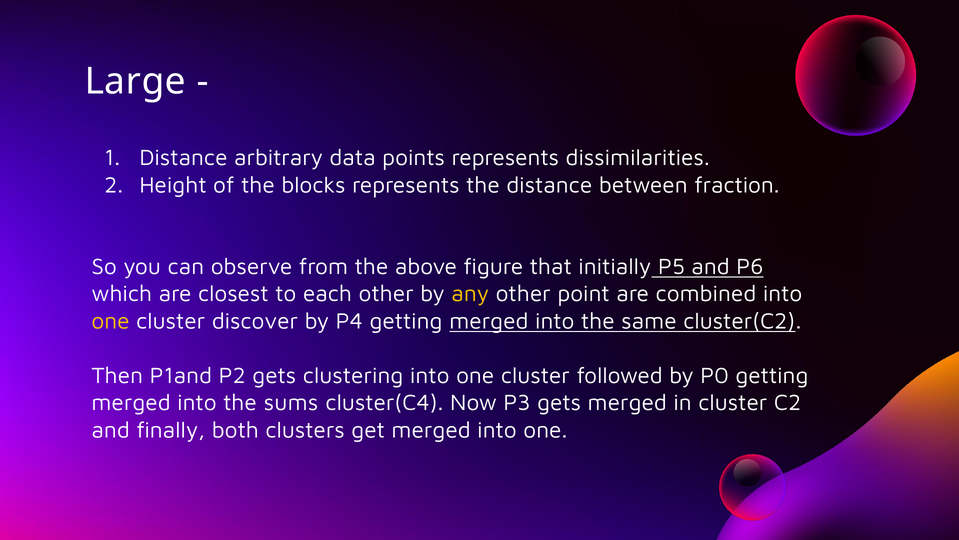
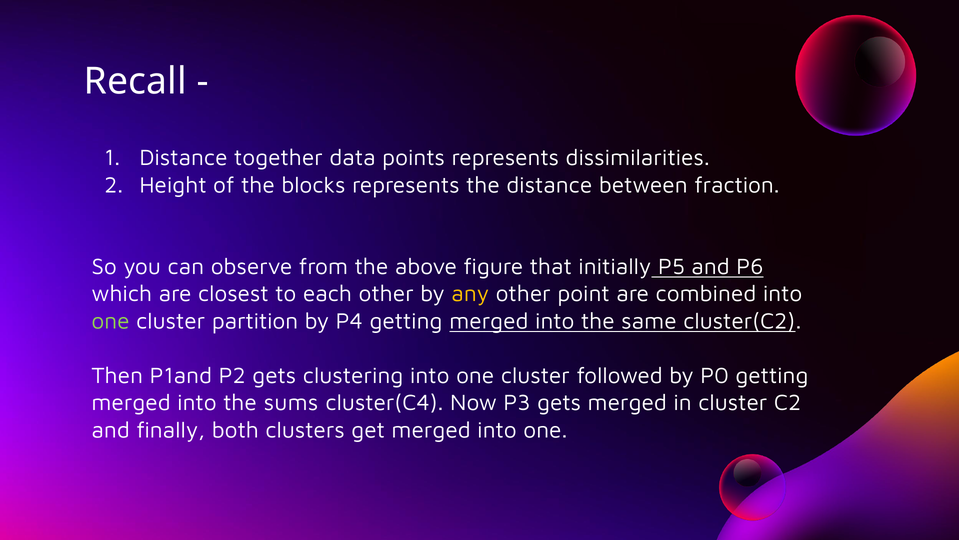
Large: Large -> Recall
arbitrary: arbitrary -> together
one at (111, 321) colour: yellow -> light green
discover: discover -> partition
